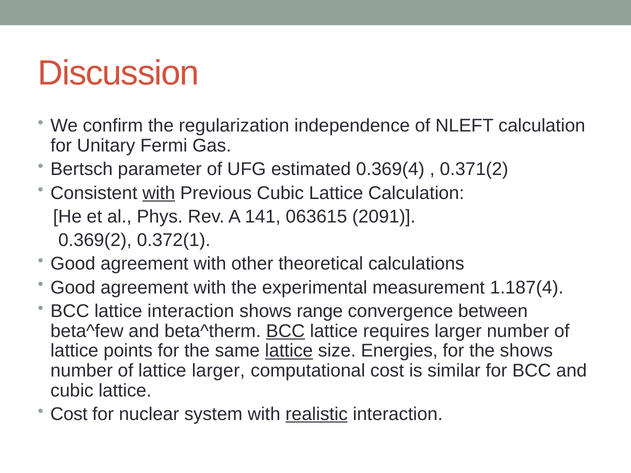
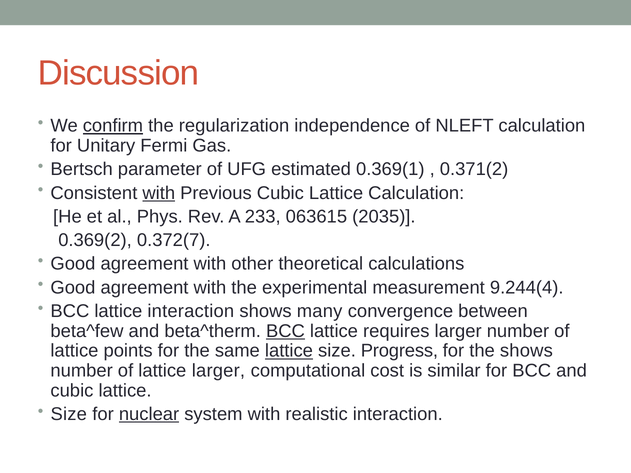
confirm underline: none -> present
0.369(4: 0.369(4 -> 0.369(1
141: 141 -> 233
2091: 2091 -> 2035
0.372(1: 0.372(1 -> 0.372(7
1.187(4: 1.187(4 -> 9.244(4
range: range -> many
Energies: Energies -> Progress
Cost at (69, 414): Cost -> Size
nuclear underline: none -> present
realistic underline: present -> none
